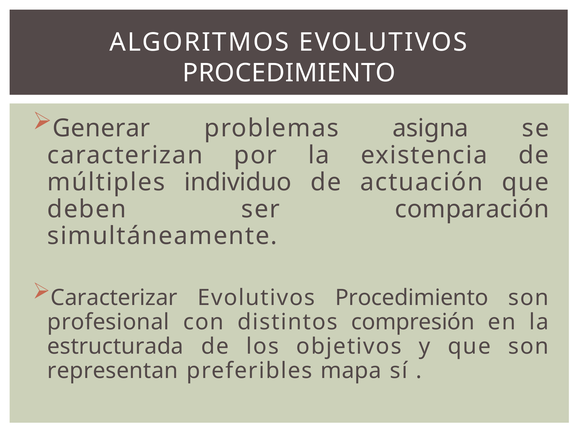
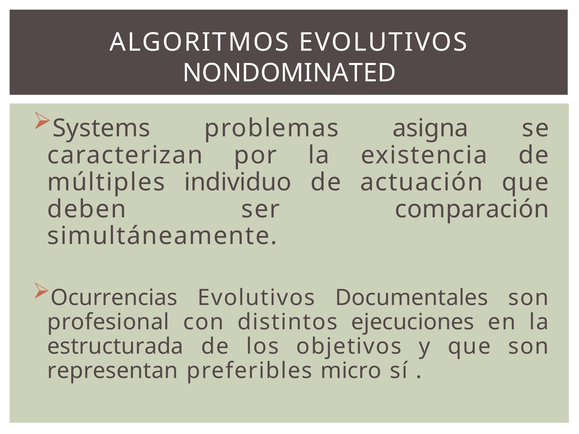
PROCEDIMIENTO at (289, 73): PROCEDIMIENTO -> NONDOMINATED
Generar: Generar -> Systems
Caracterizar: Caracterizar -> Ocurrencias
Procedimiento at (412, 298): Procedimiento -> Documentales
compresión: compresión -> ejecuciones
mapa: mapa -> micro
